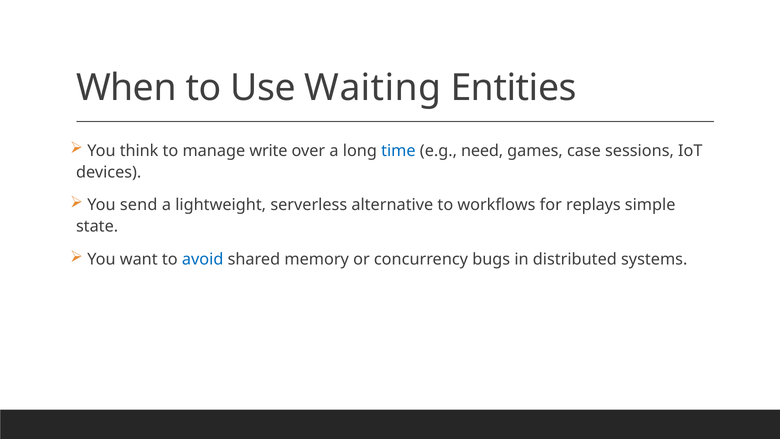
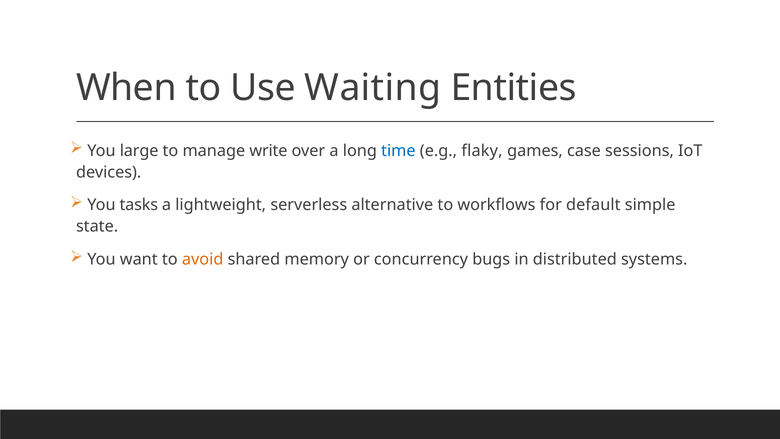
think: think -> large
need: need -> flaky
send: send -> tasks
replays: replays -> default
avoid colour: blue -> orange
